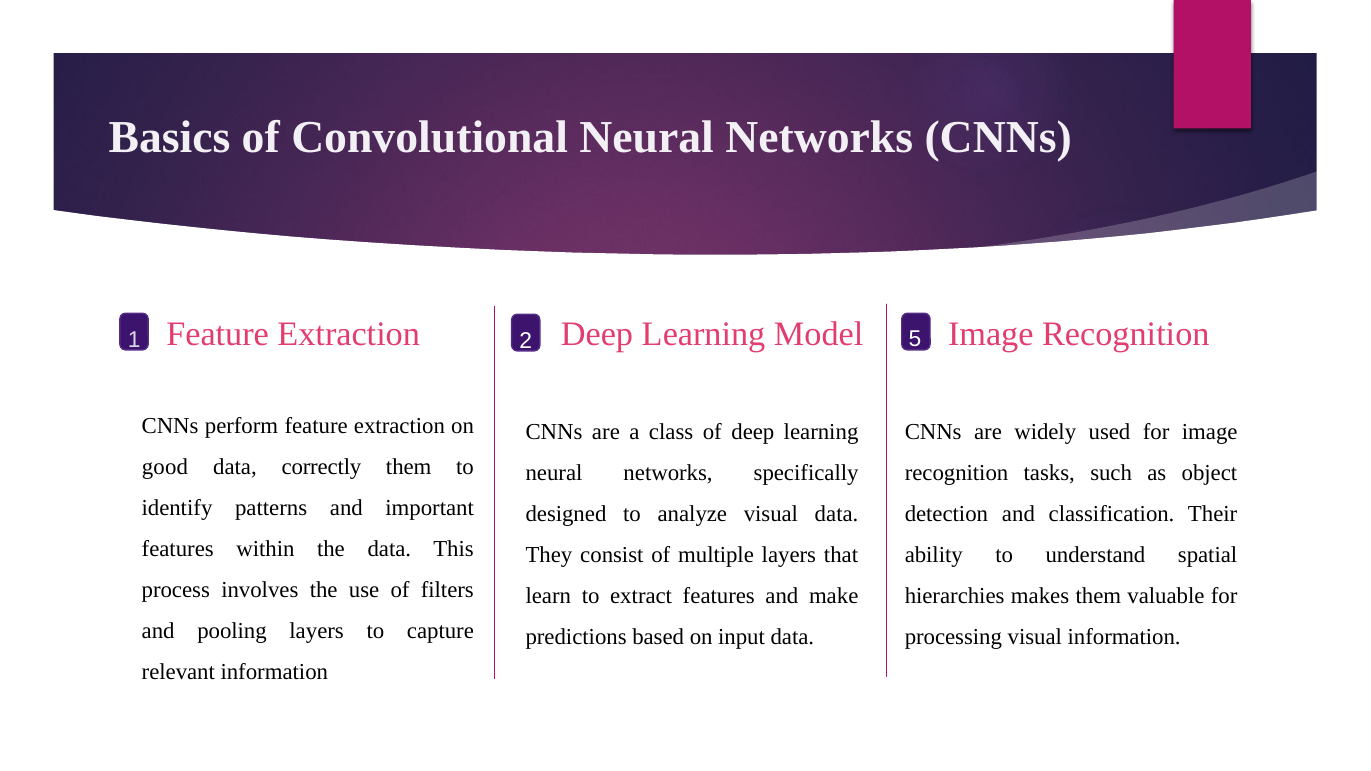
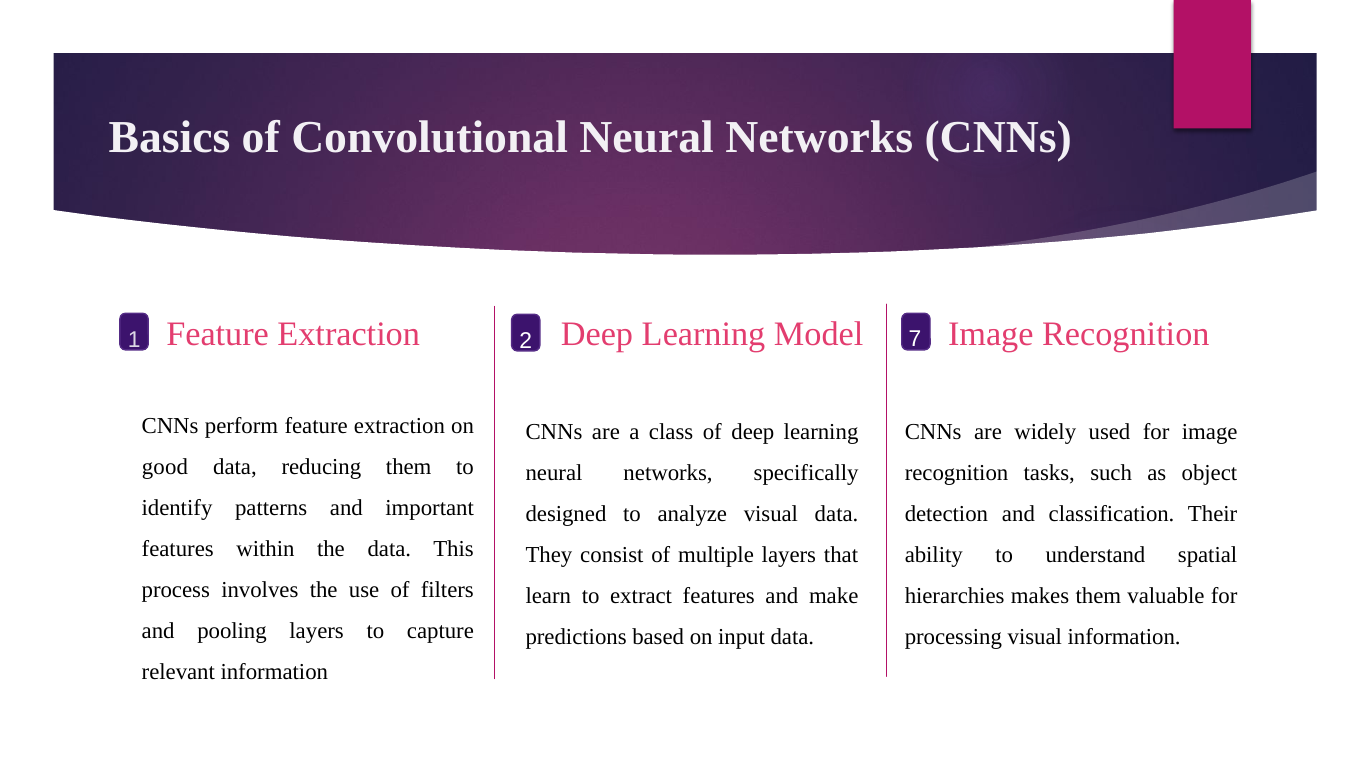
5: 5 -> 7
correctly: correctly -> reducing
